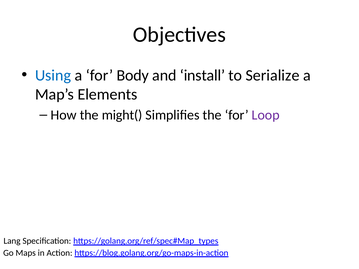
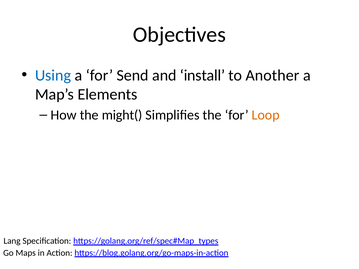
Body: Body -> Send
Serialize: Serialize -> Another
Loop colour: purple -> orange
